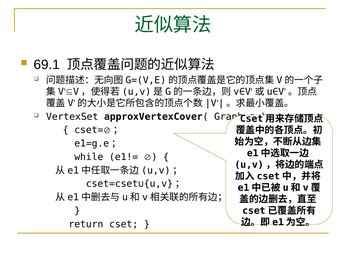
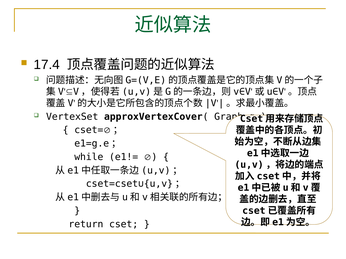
69.1: 69.1 -> 17.4
